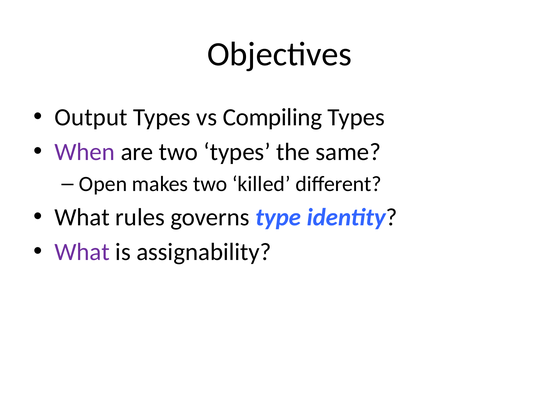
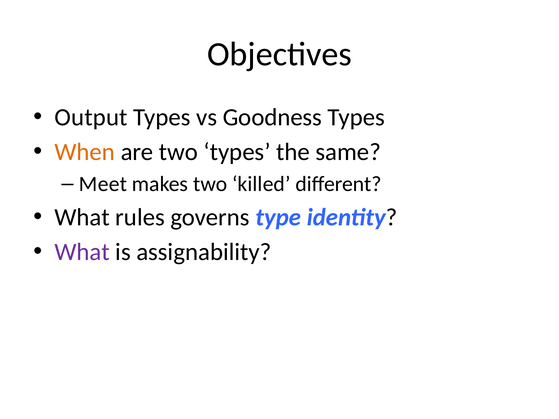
Compiling: Compiling -> Goodness
When colour: purple -> orange
Open: Open -> Meet
